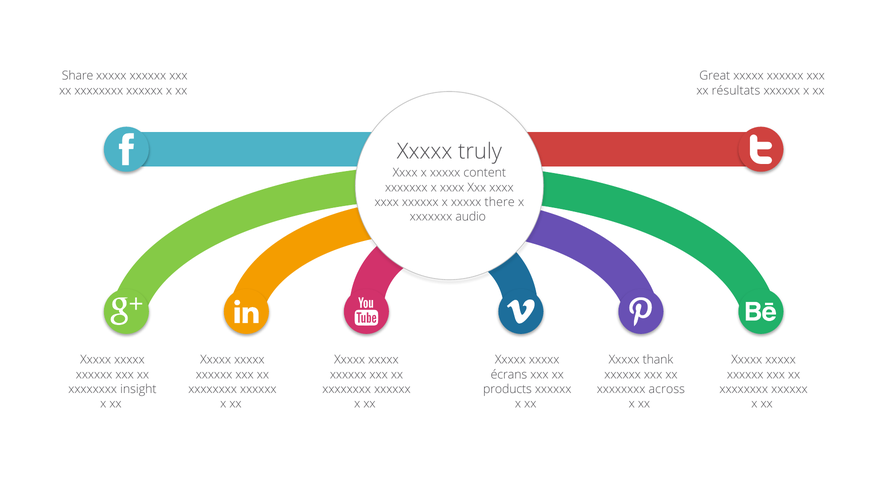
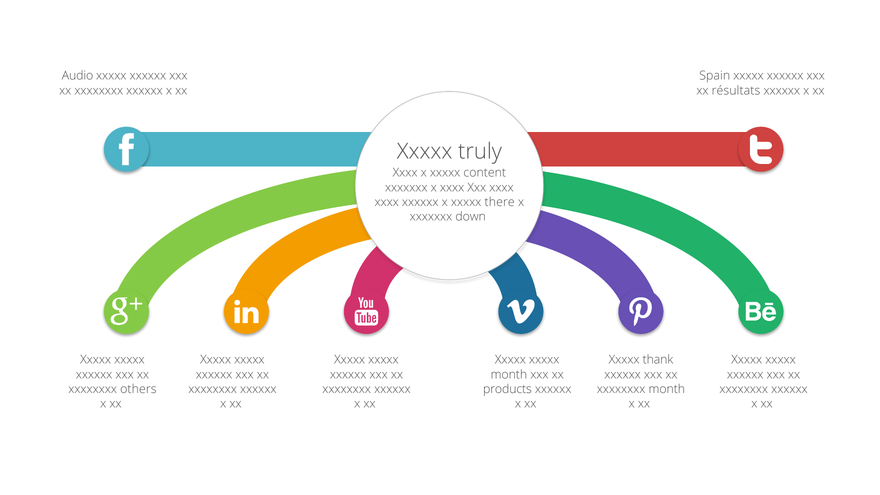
Share: Share -> Audio
Great: Great -> Spain
audio: audio -> down
écrans at (509, 375): écrans -> month
insight: insight -> others
xxxxxxxx across: across -> month
